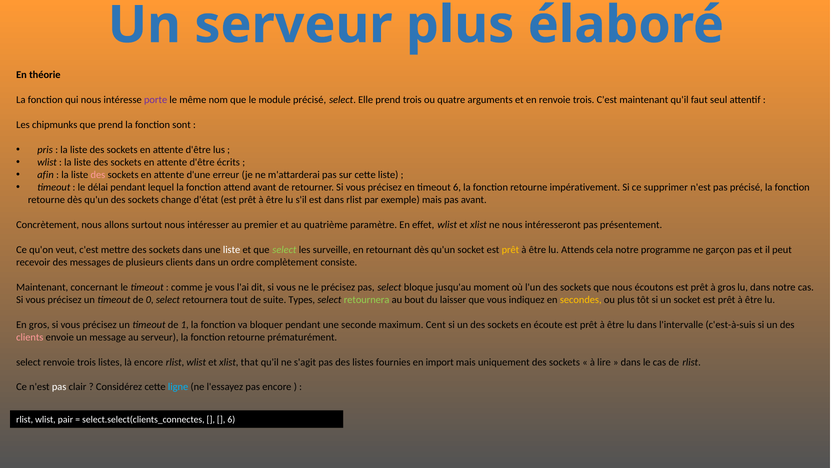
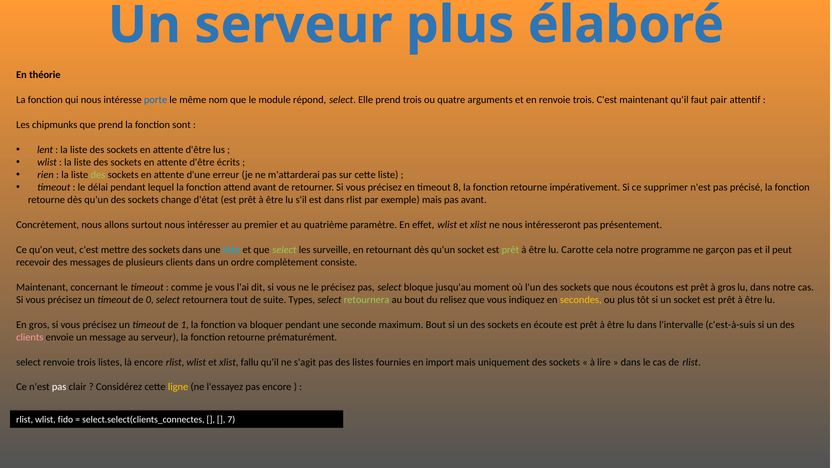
porte colour: purple -> blue
module précisé: précisé -> répond
seul: seul -> pair
pris: pris -> lent
afin: afin -> rien
des at (98, 175) colour: pink -> light green
timeout 6: 6 -> 8
liste at (232, 250) colour: white -> light blue
prêt at (510, 250) colour: yellow -> light green
Attends: Attends -> Carotte
laisser: laisser -> relisez
maximum Cent: Cent -> Bout
that: that -> fallu
ligne colour: light blue -> yellow
pair: pair -> fido
6 at (231, 420): 6 -> 7
